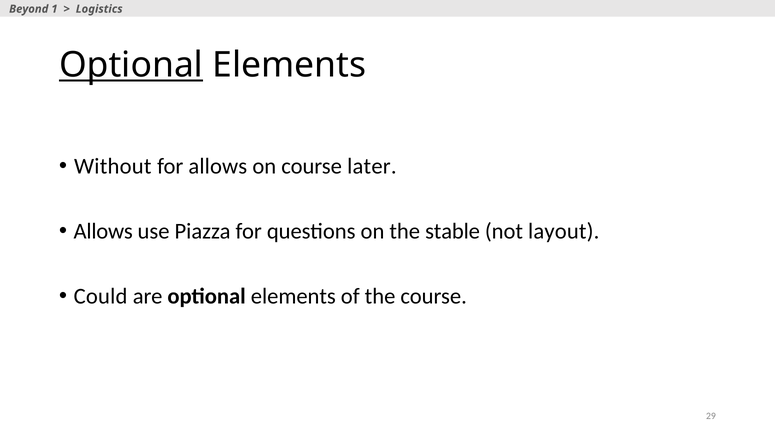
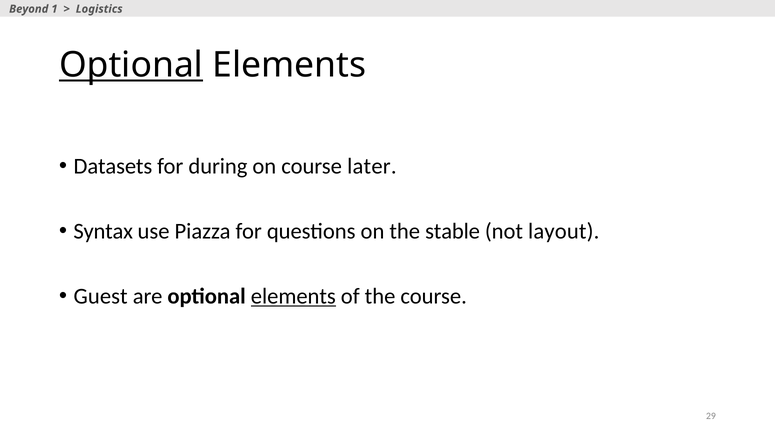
Without: Without -> Datasets
for allows: allows -> during
Allows at (103, 231): Allows -> Syntax
Could: Could -> Guest
elements at (293, 296) underline: none -> present
